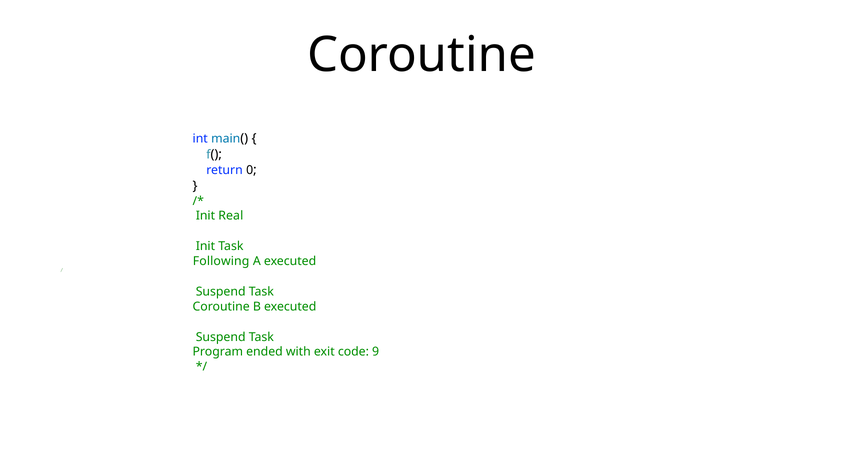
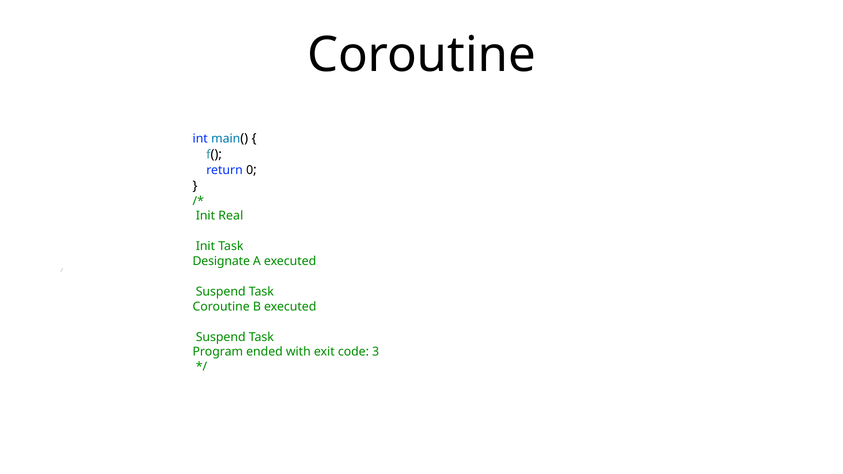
Following: Following -> Designate
9: 9 -> 3
